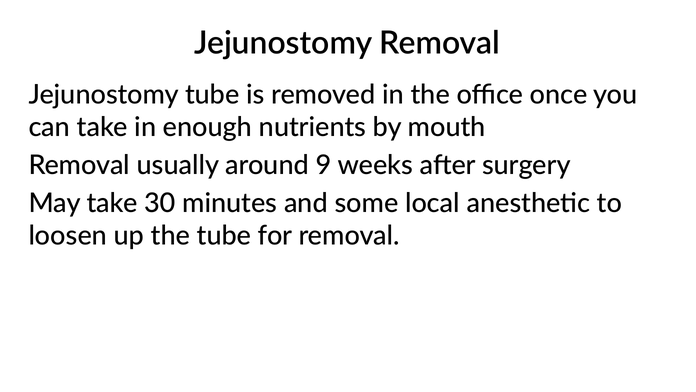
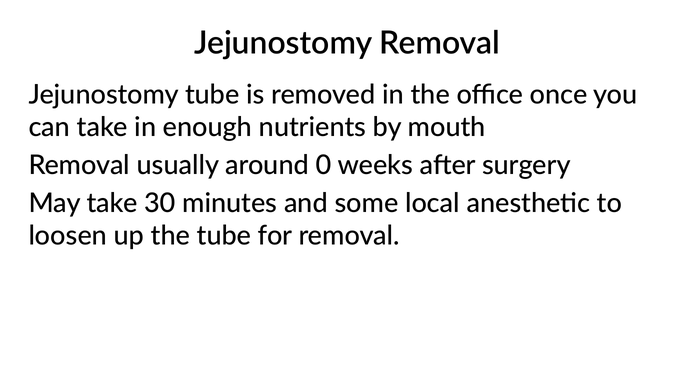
9: 9 -> 0
